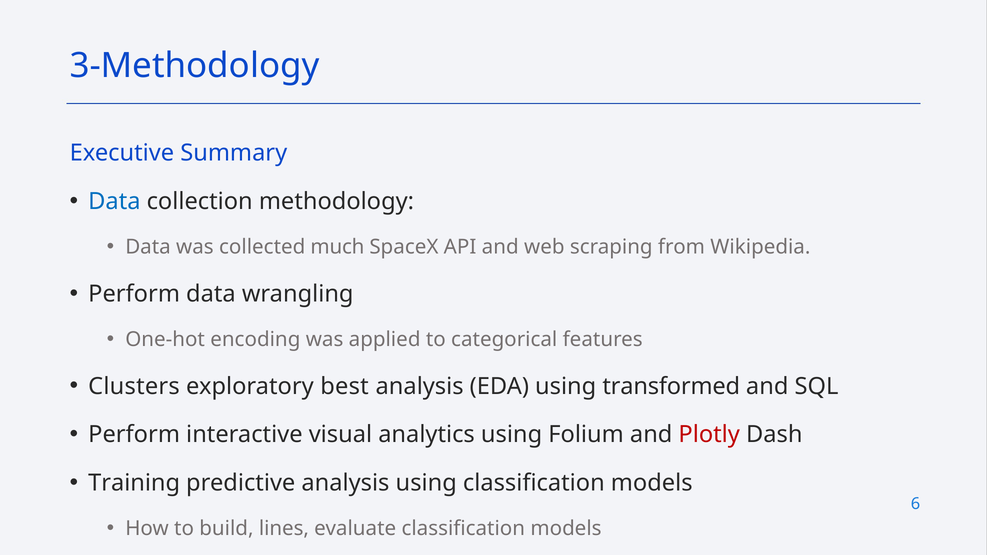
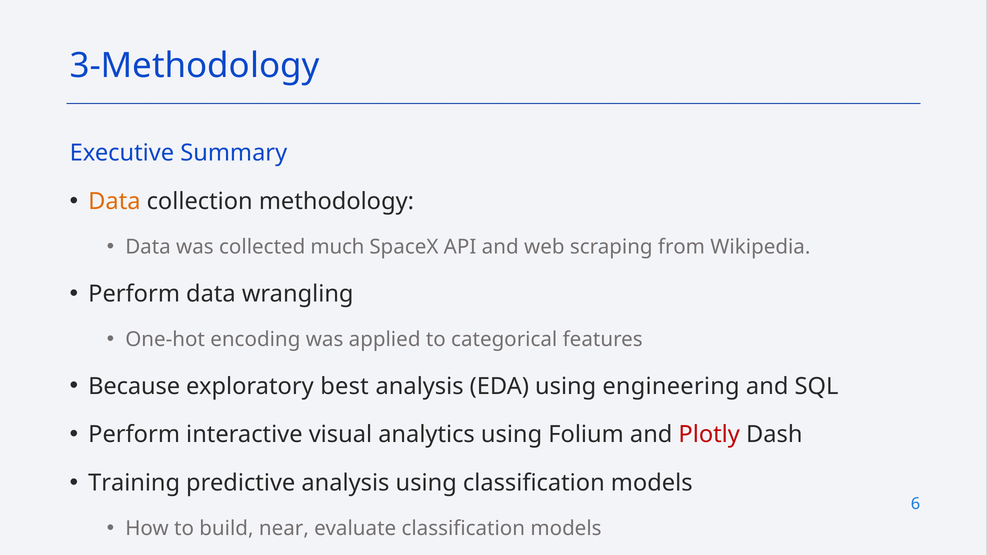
Data at (114, 202) colour: blue -> orange
Clusters: Clusters -> Because
transformed: transformed -> engineering
lines: lines -> near
